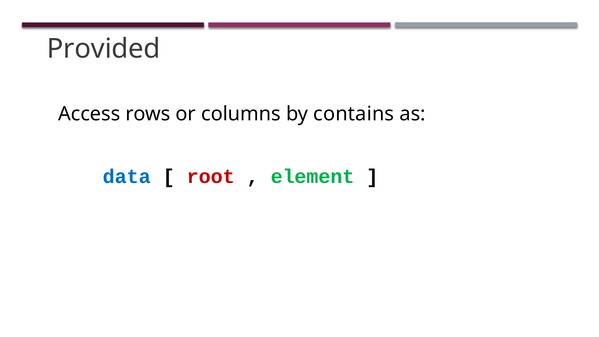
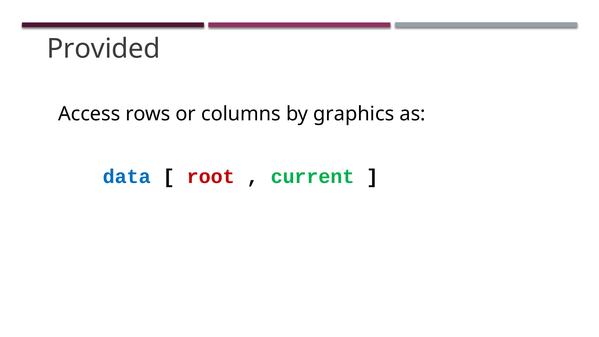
contains: contains -> graphics
element: element -> current
